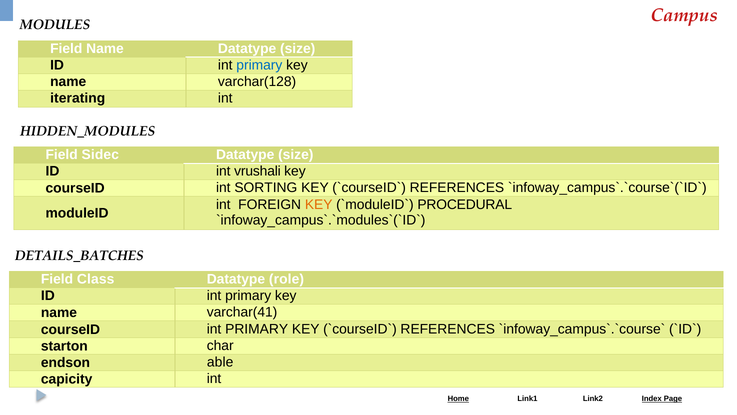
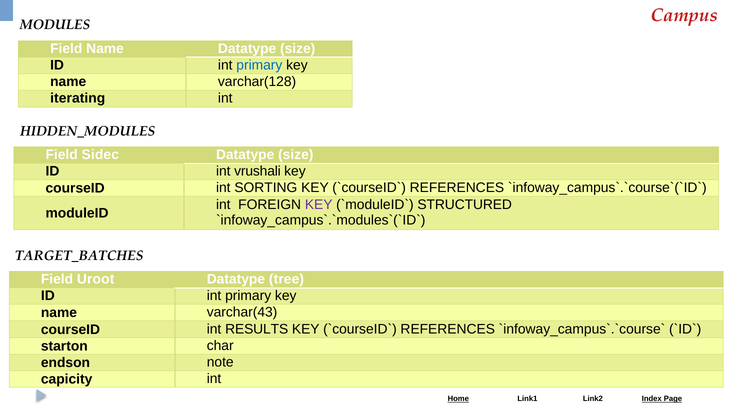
KEY at (319, 204) colour: orange -> purple
PROCEDURAL: PROCEDURAL -> STRUCTURED
DETAILS_BATCHES: DETAILS_BATCHES -> TARGET_BATCHES
Class: Class -> Uroot
role: role -> tree
varchar(41: varchar(41 -> varchar(43
courseID int PRIMARY: PRIMARY -> RESULTS
able: able -> note
